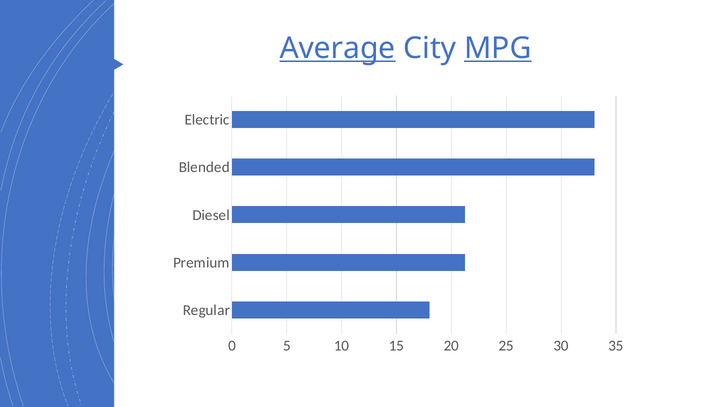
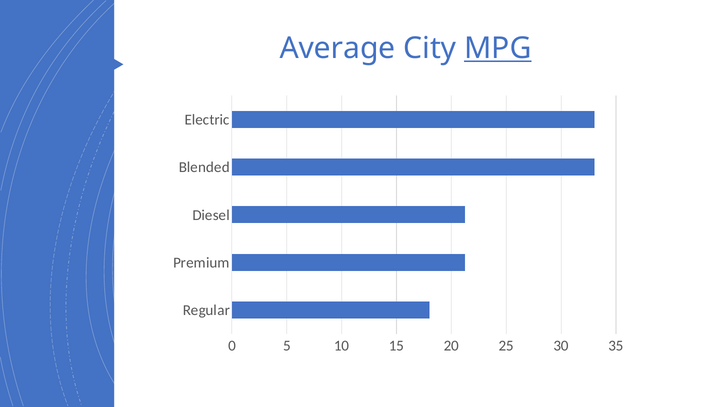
Average underline: present -> none
